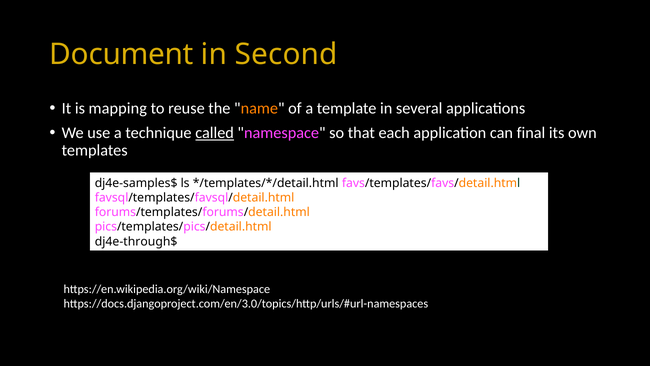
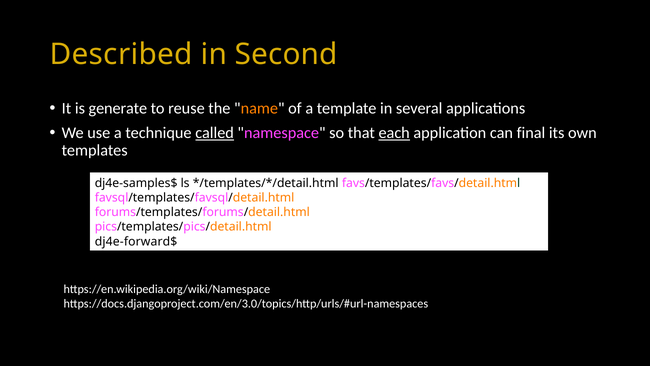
Document: Document -> Described
mapping: mapping -> generate
each underline: none -> present
dj4e-through$: dj4e-through$ -> dj4e-forward$
